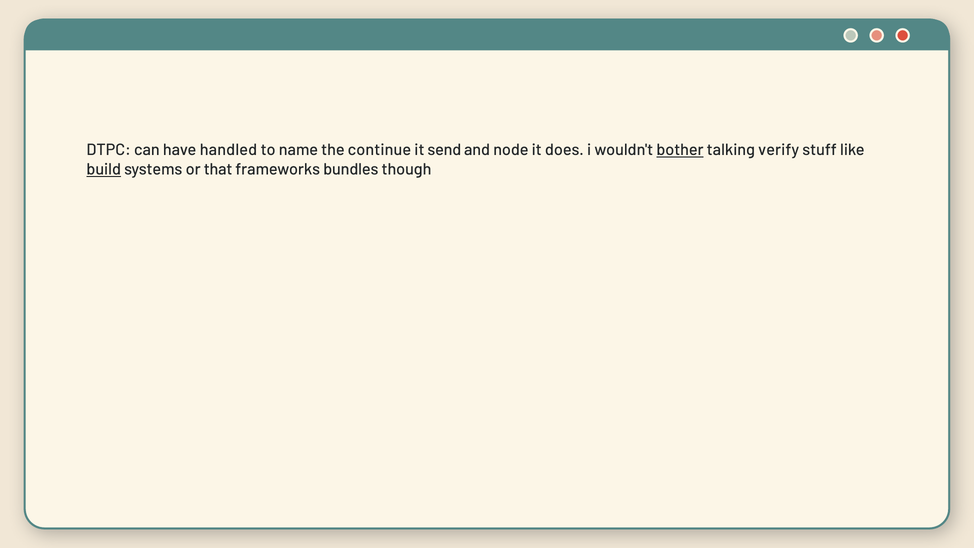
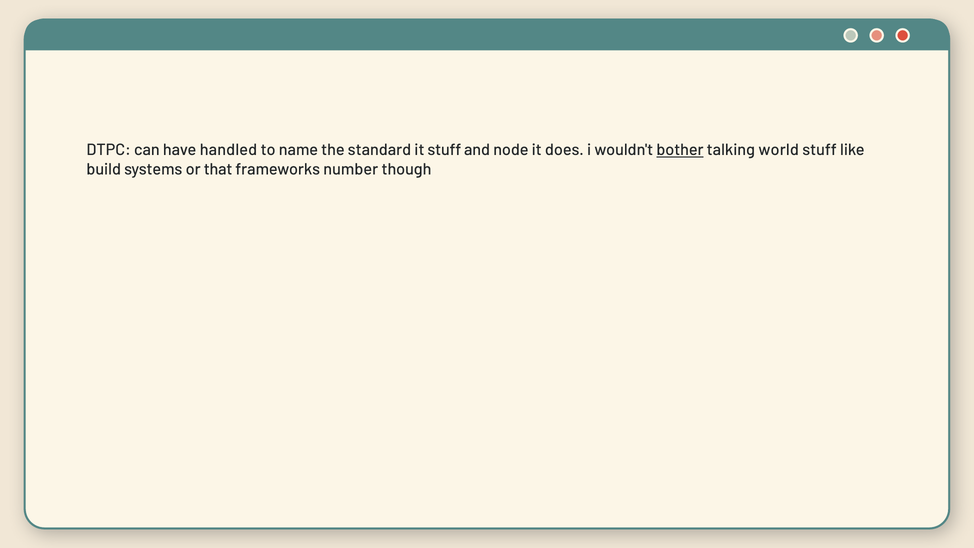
continue: continue -> standard
it send: send -> stuff
verify: verify -> world
build underline: present -> none
bundles: bundles -> number
